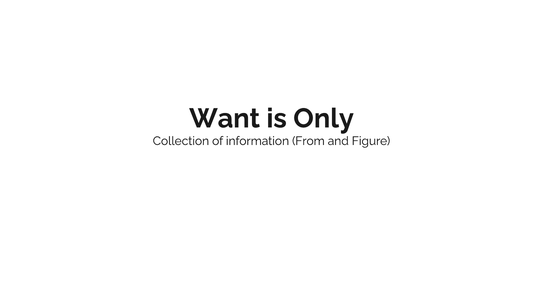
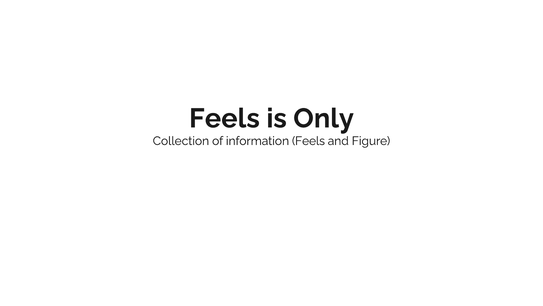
Want at (225, 118): Want -> Feels
information From: From -> Feels
